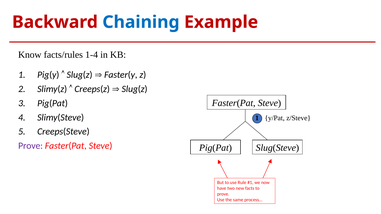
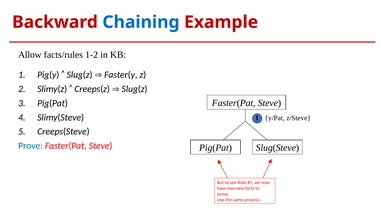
Know: Know -> Allow
1-4: 1-4 -> 1-2
Prove at (31, 146) colour: purple -> blue
